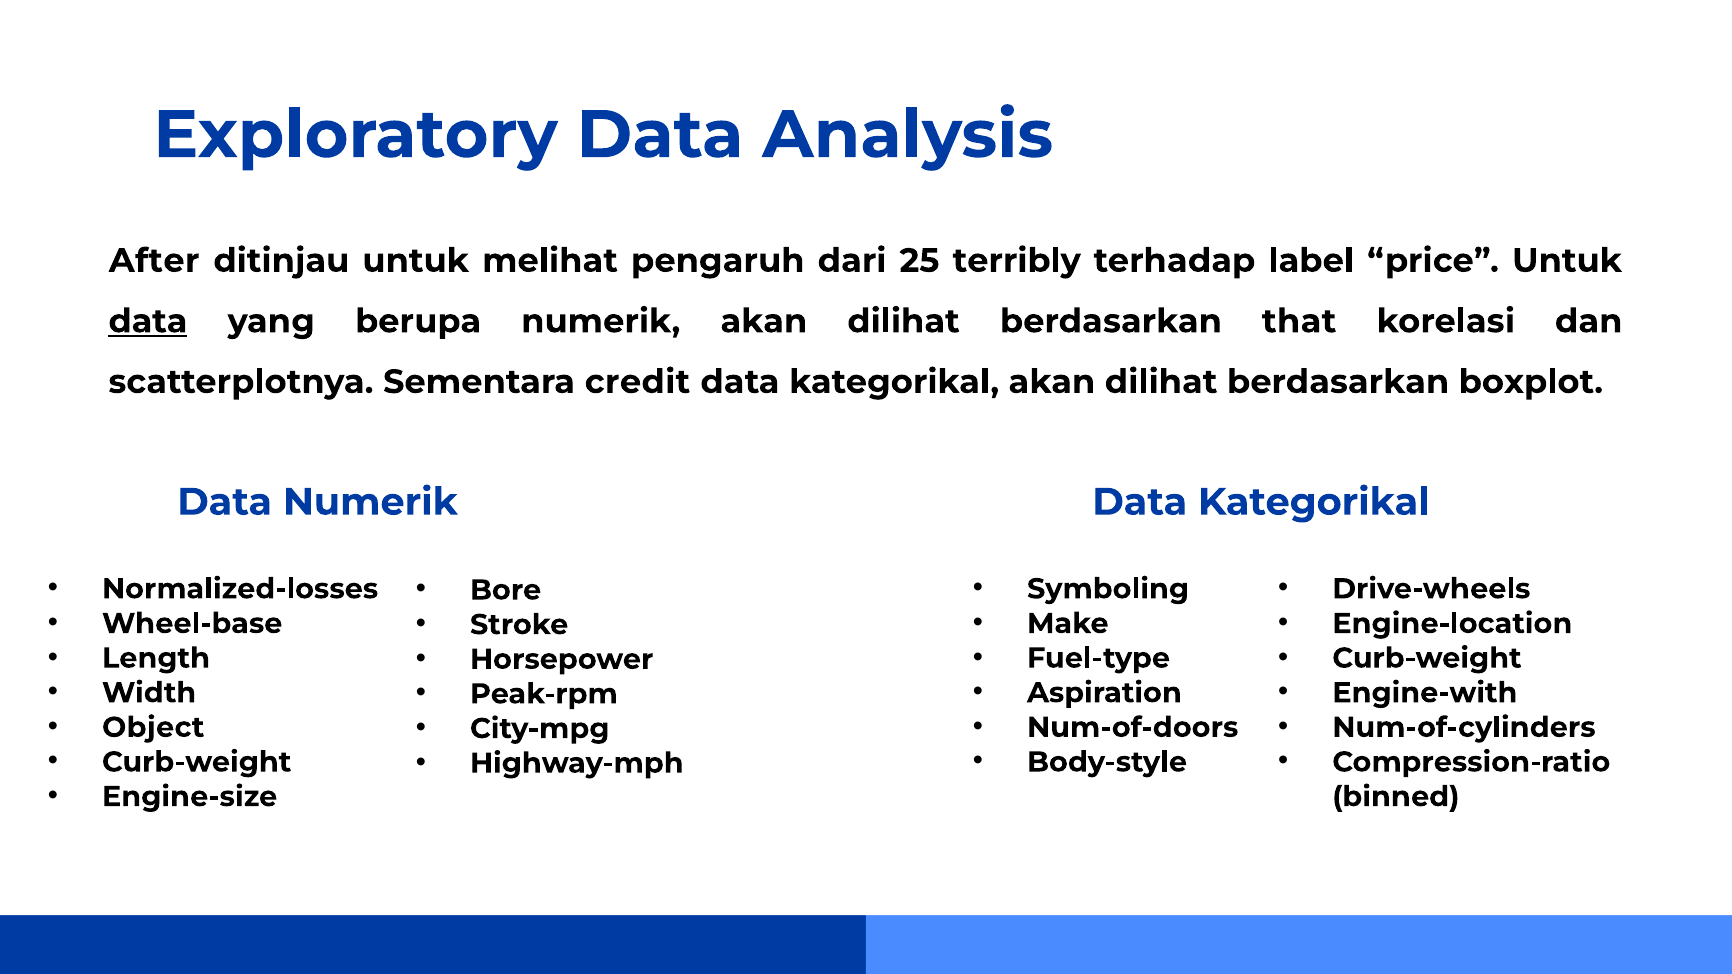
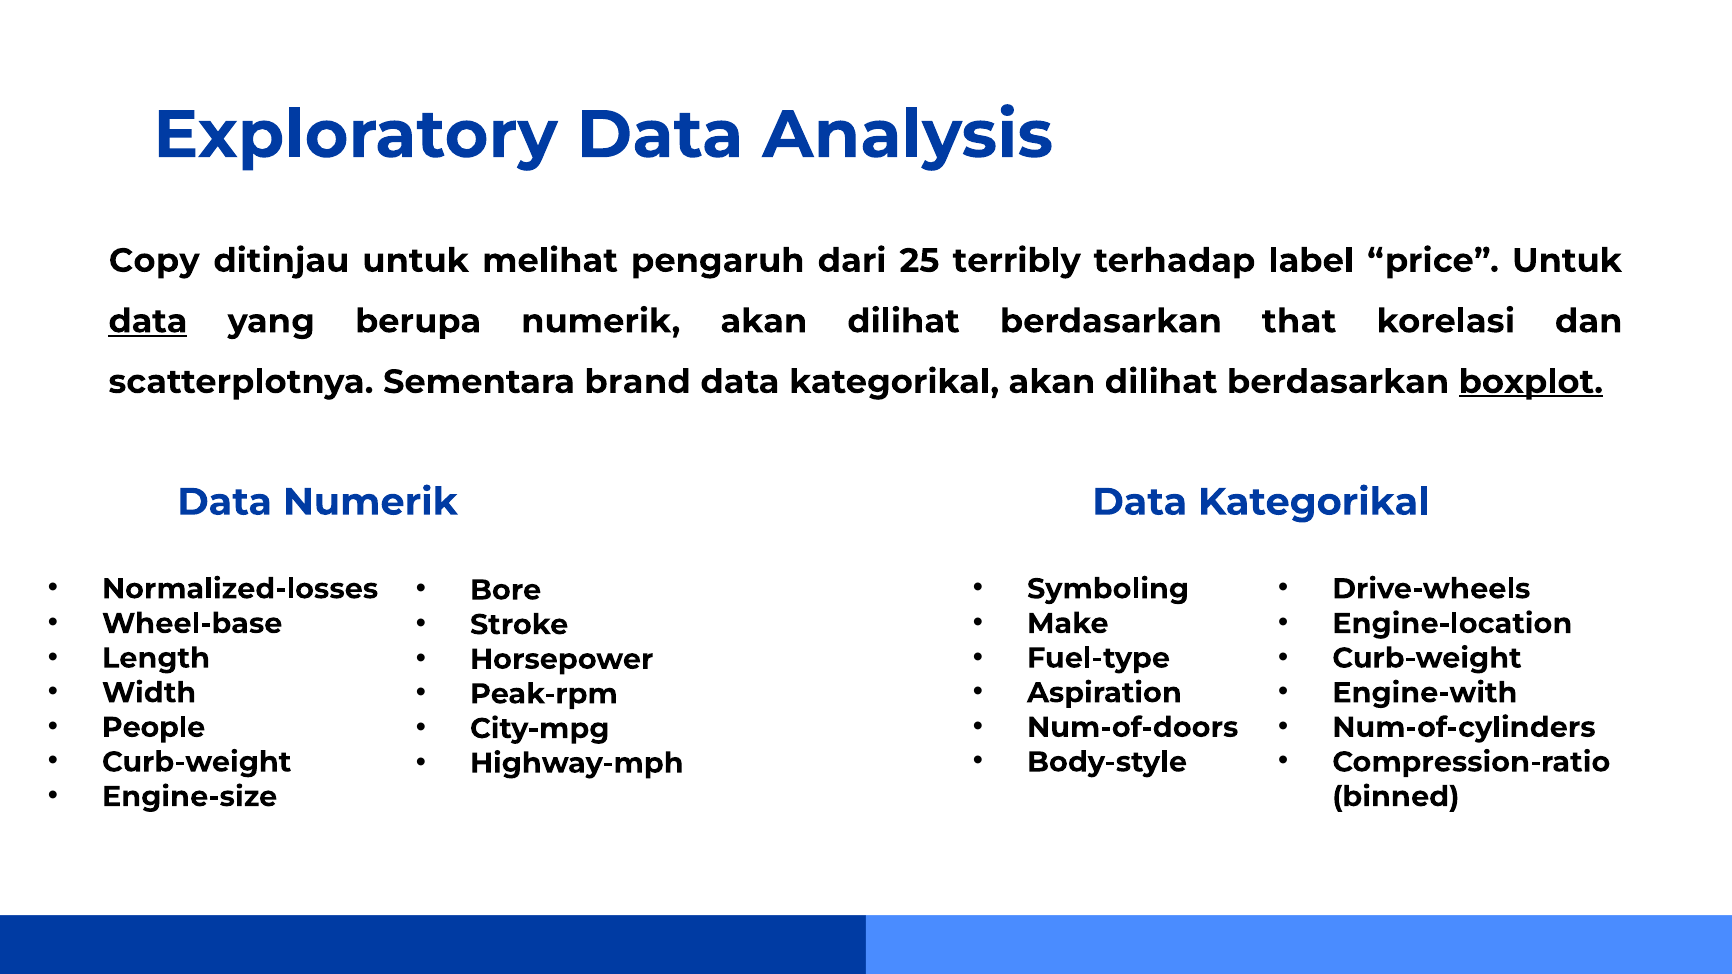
After: After -> Copy
credit: credit -> brand
boxplot underline: none -> present
Object: Object -> People
